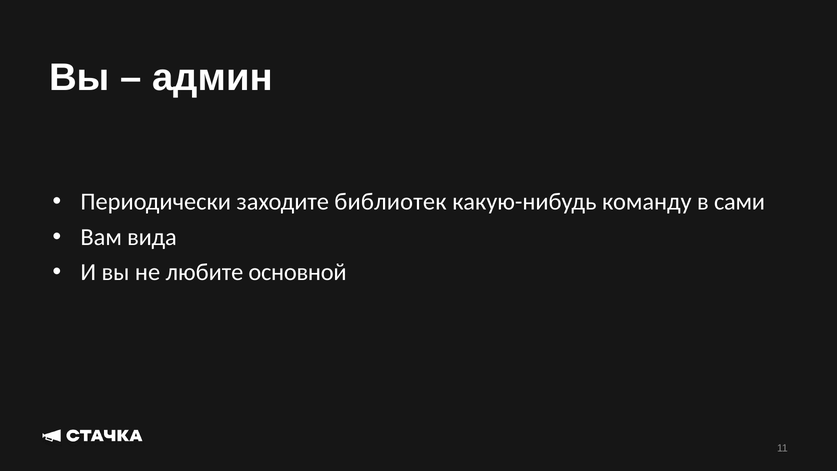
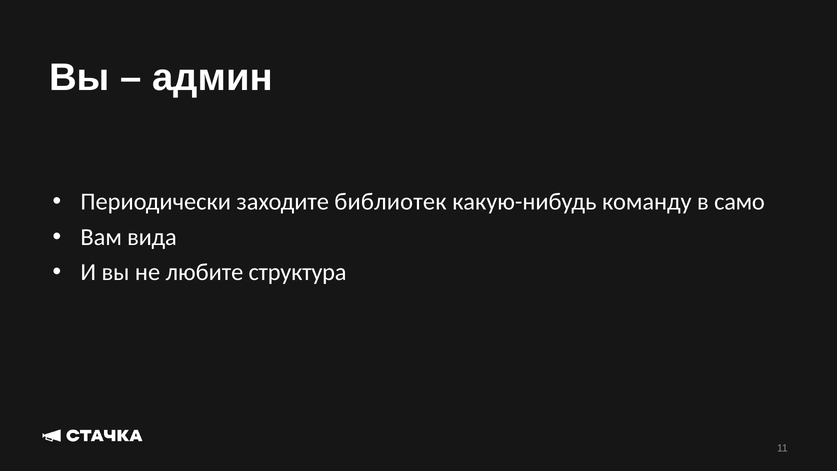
сами: сами -> само
основной: основной -> структура
